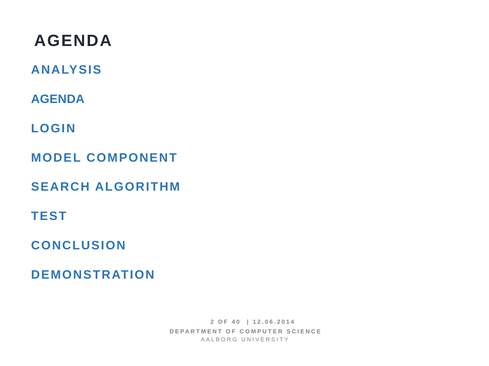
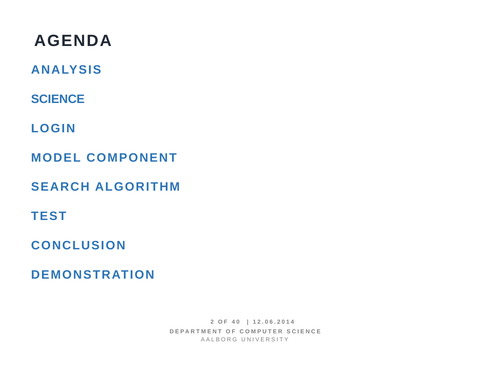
AGENDA at (58, 99): AGENDA -> SCIENCE
